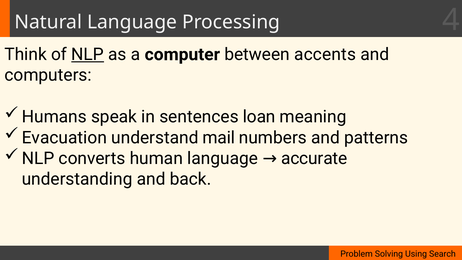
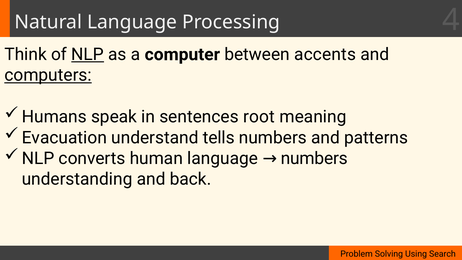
computers underline: none -> present
loan: loan -> root
mail: mail -> tells
language accurate: accurate -> numbers
